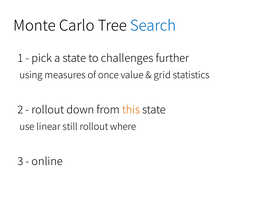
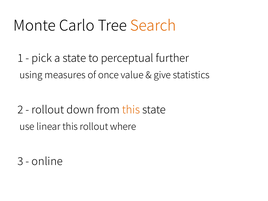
Search colour: blue -> orange
challenges: challenges -> perceptual
grid: grid -> give
linear still: still -> this
